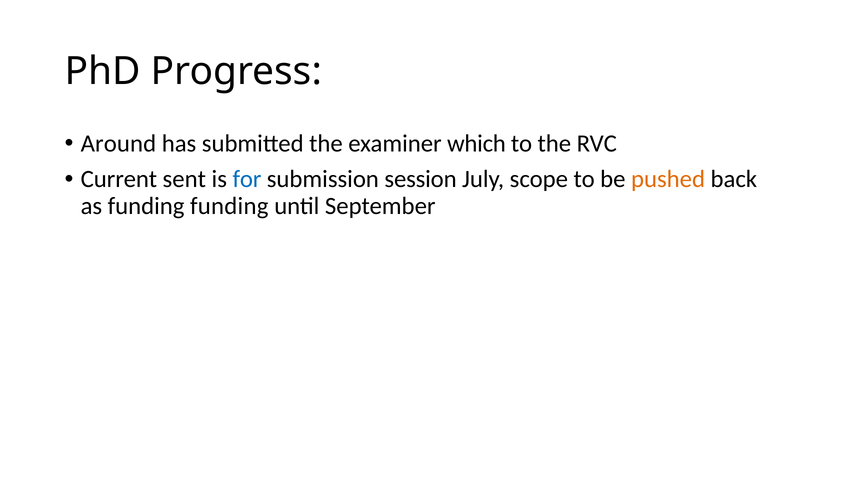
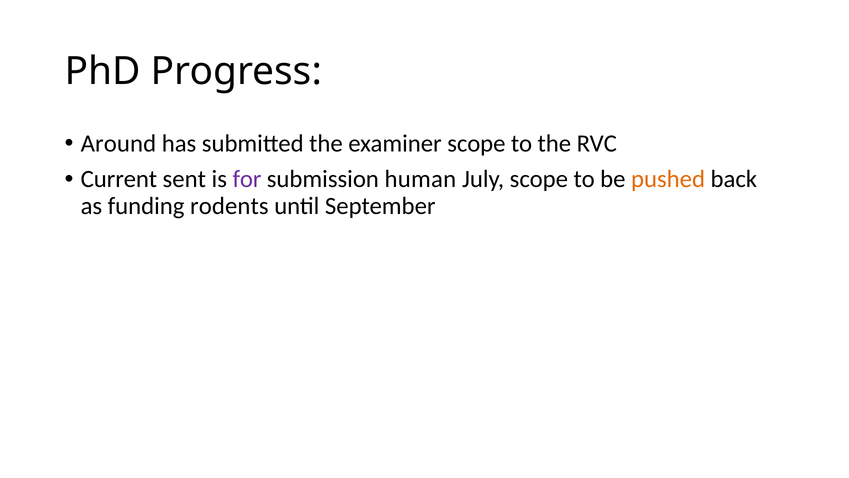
examiner which: which -> scope
for colour: blue -> purple
session: session -> human
funding funding: funding -> rodents
